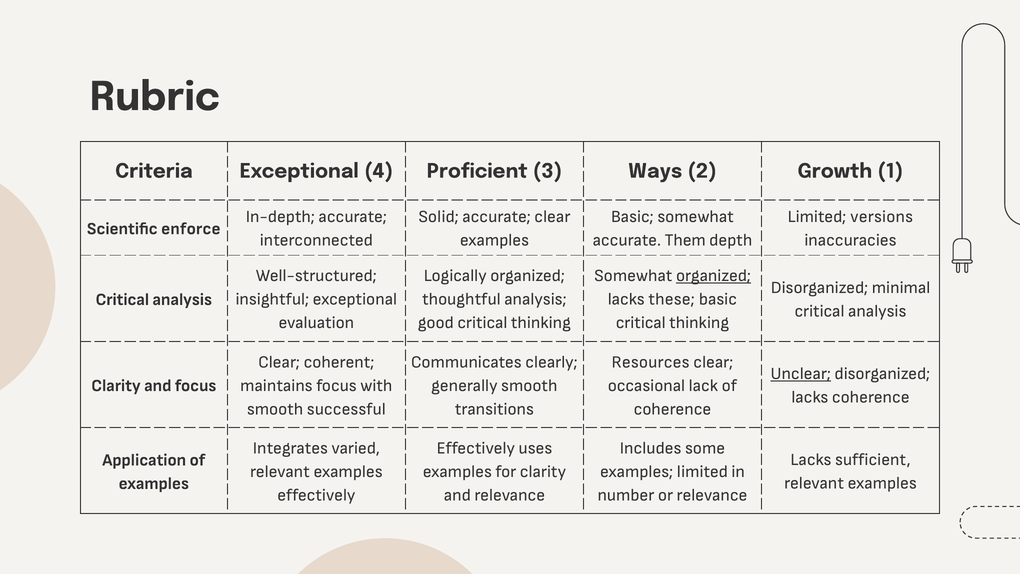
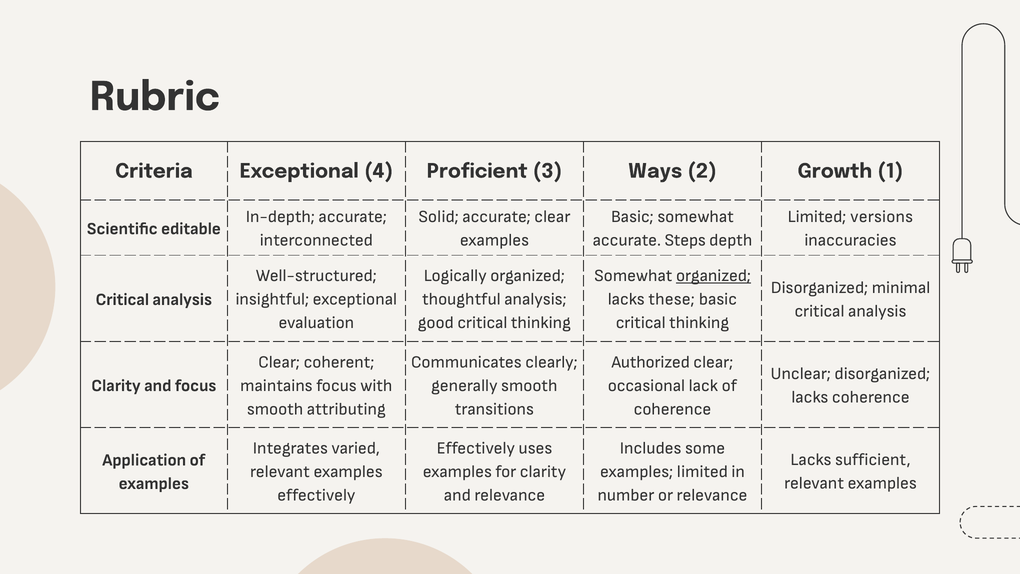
enforce: enforce -> editable
Them: Them -> Steps
Resources: Resources -> Authorized
Unclear underline: present -> none
successful: successful -> attributing
